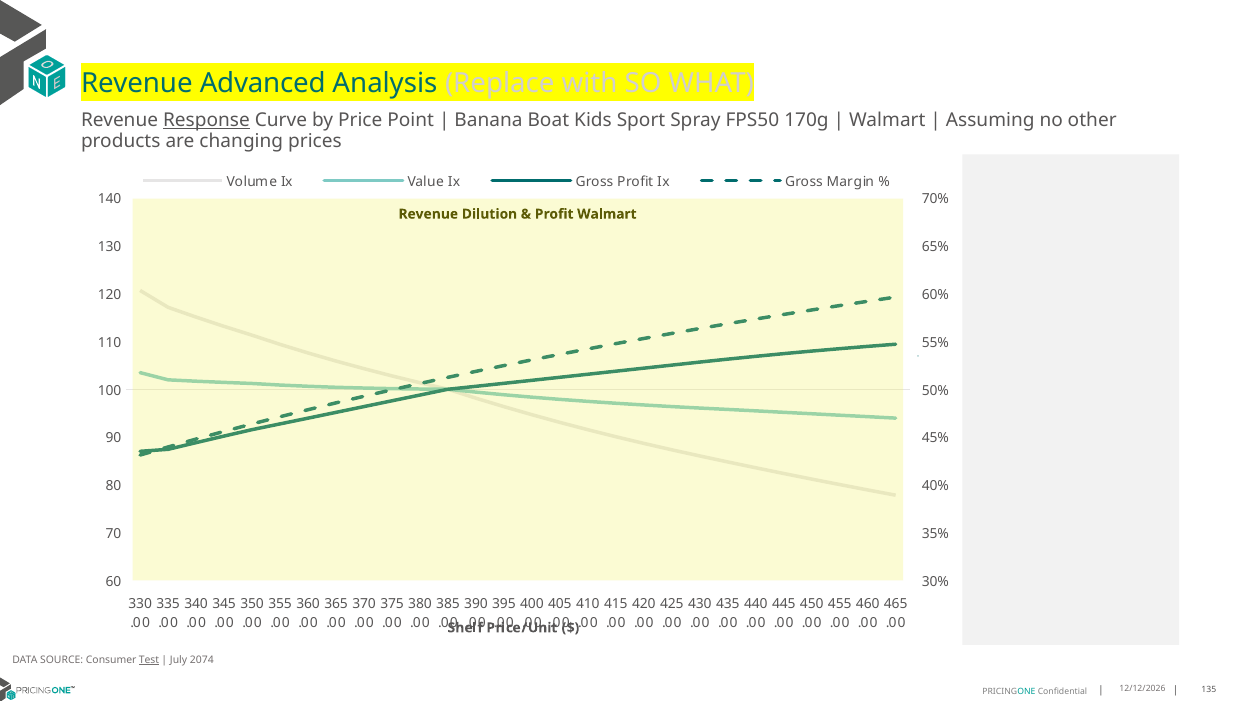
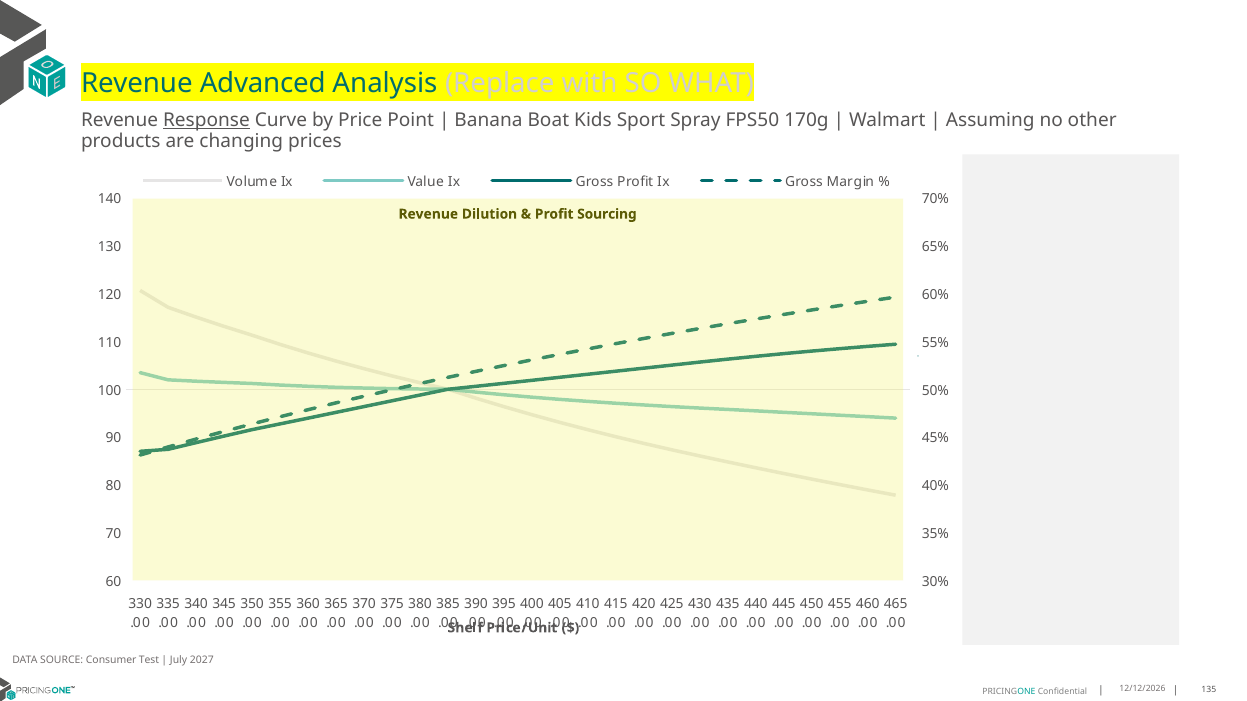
Profit Walmart: Walmart -> Sourcing
Test underline: present -> none
2074: 2074 -> 2027
